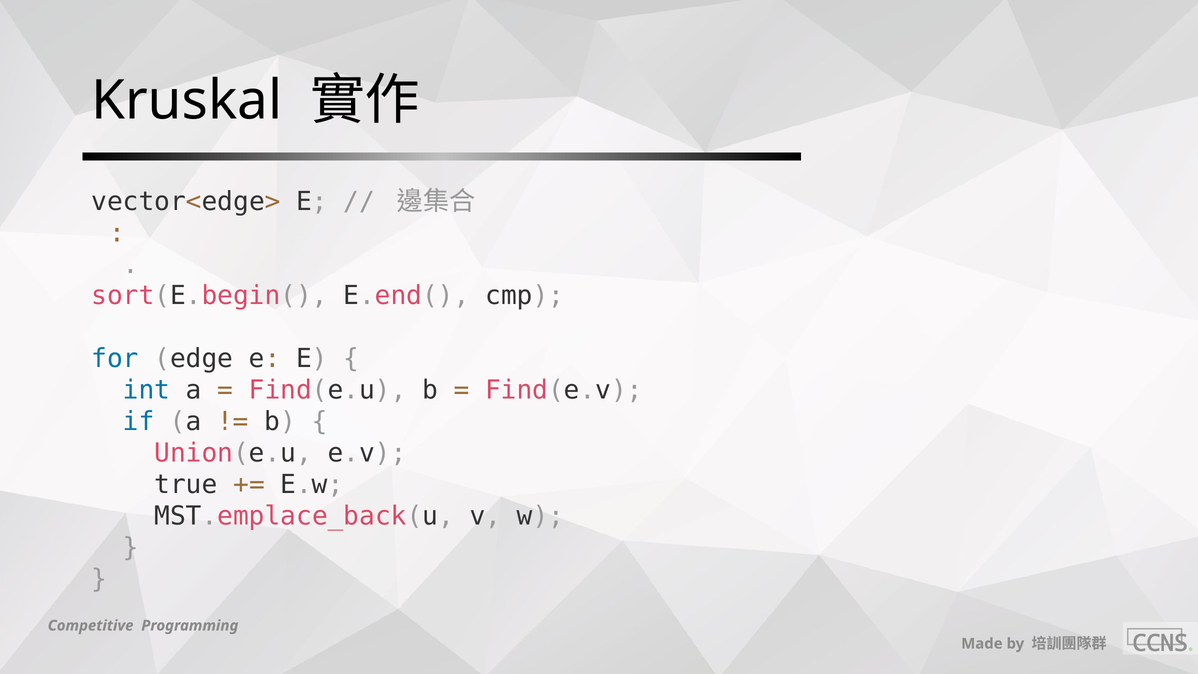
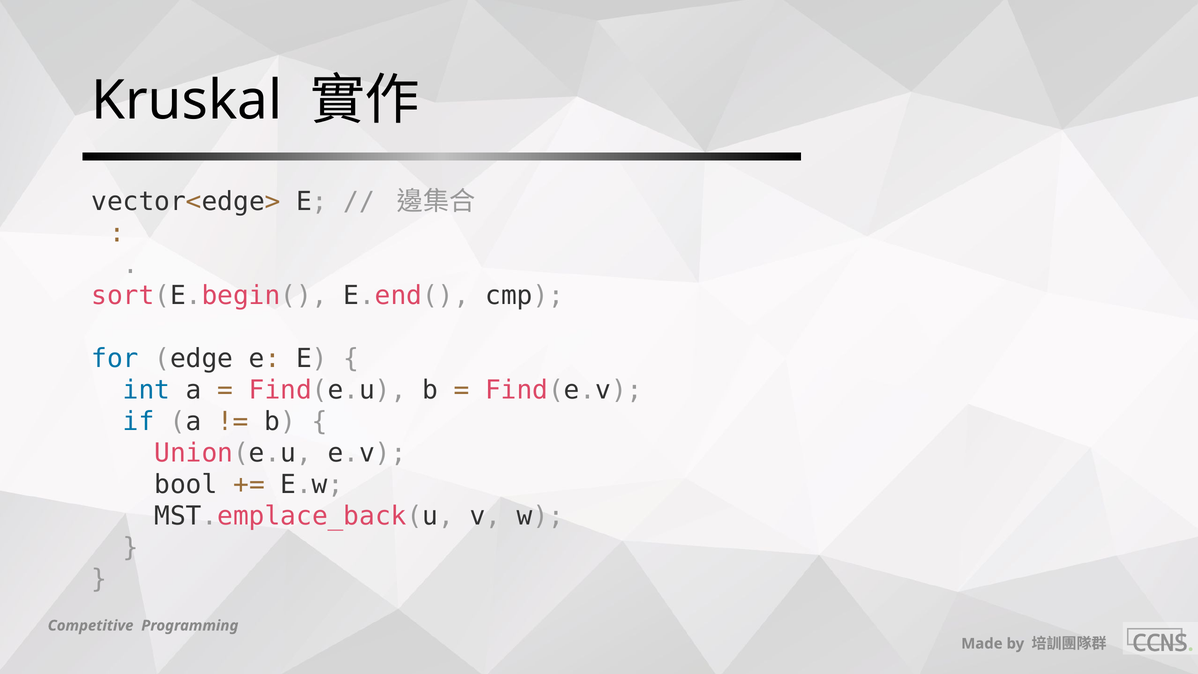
true: true -> bool
